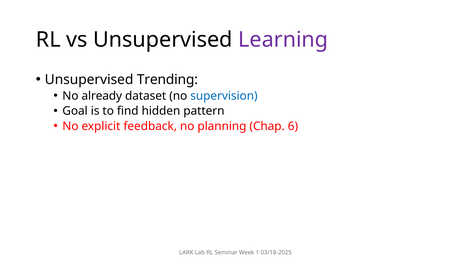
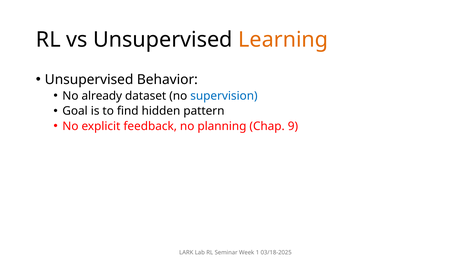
Learning colour: purple -> orange
Trending: Trending -> Behavior
6: 6 -> 9
